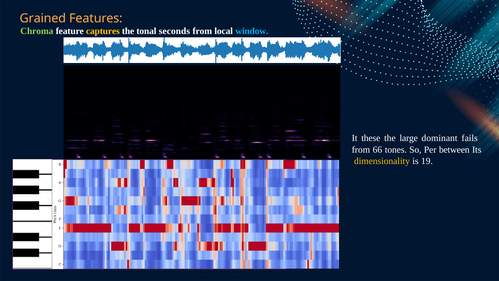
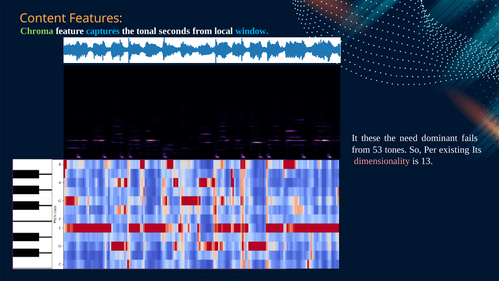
Grained: Grained -> Content
captures colour: yellow -> light blue
large: large -> need
66: 66 -> 53
between: between -> existing
dimensionality colour: yellow -> pink
19: 19 -> 13
